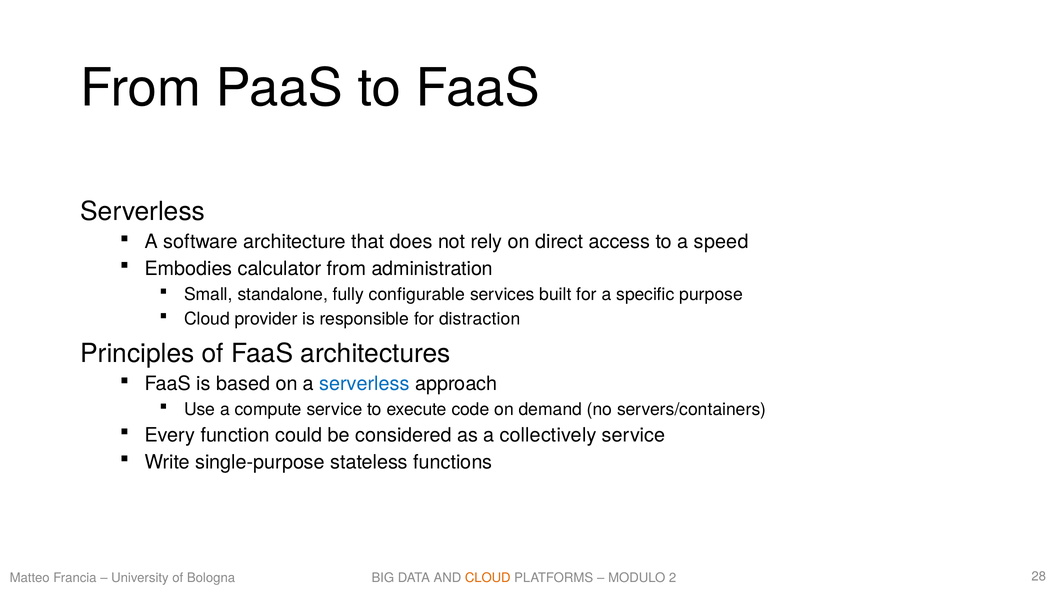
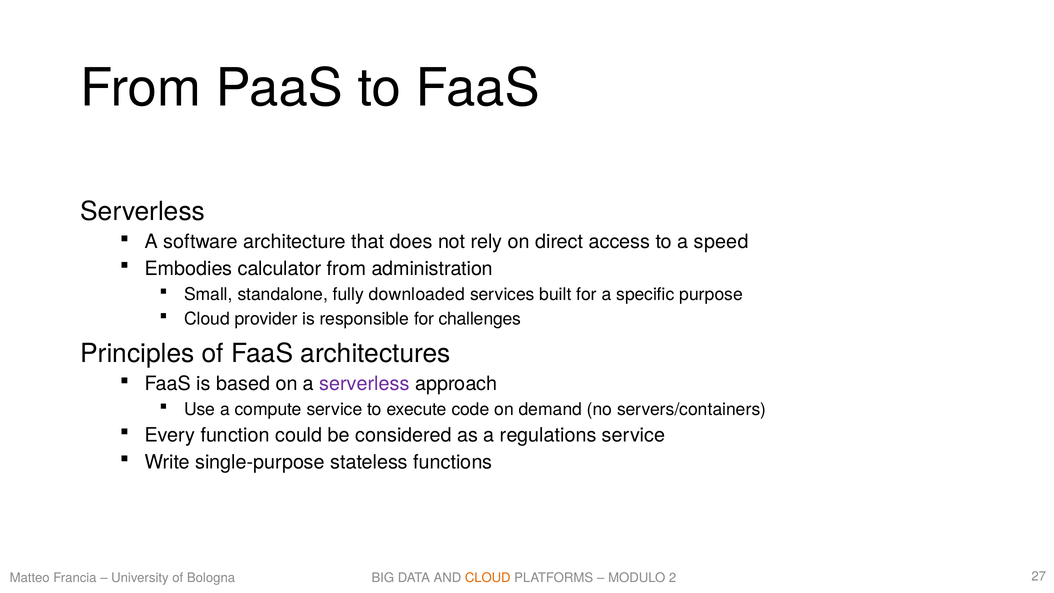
configurable: configurable -> downloaded
distraction: distraction -> challenges
serverless at (365, 384) colour: blue -> purple
collectively: collectively -> regulations
28: 28 -> 27
